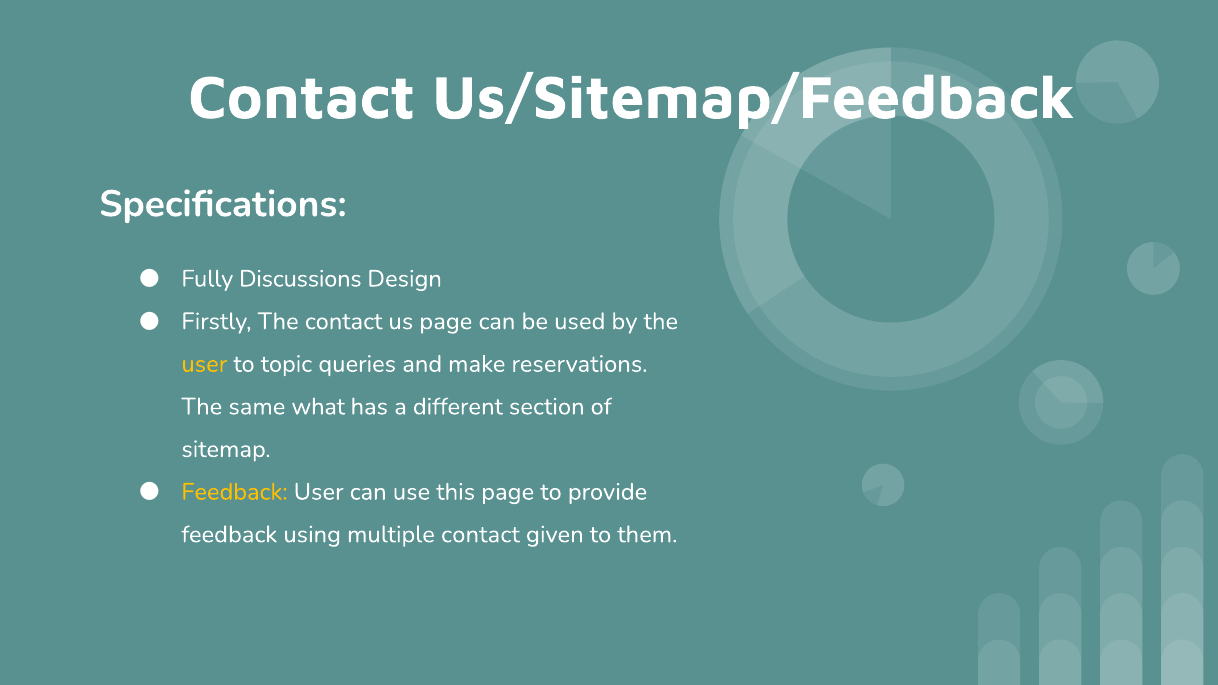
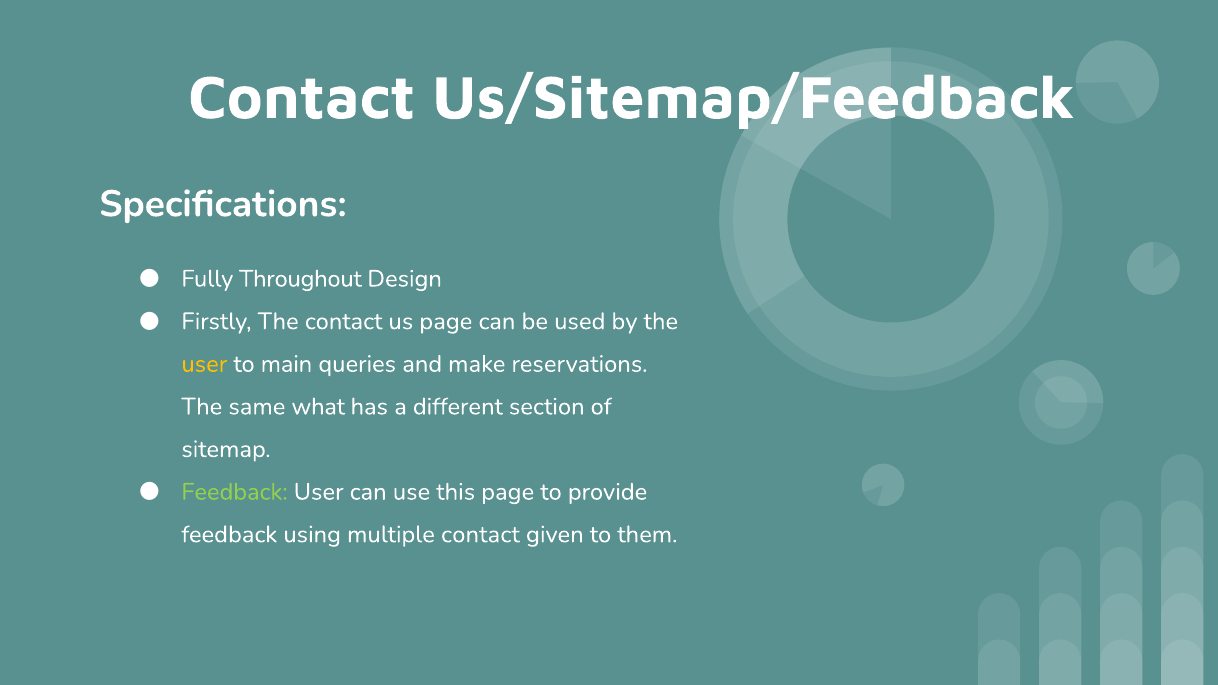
Discussions: Discussions -> Throughout
topic: topic -> main
Feedback at (235, 492) colour: yellow -> light green
